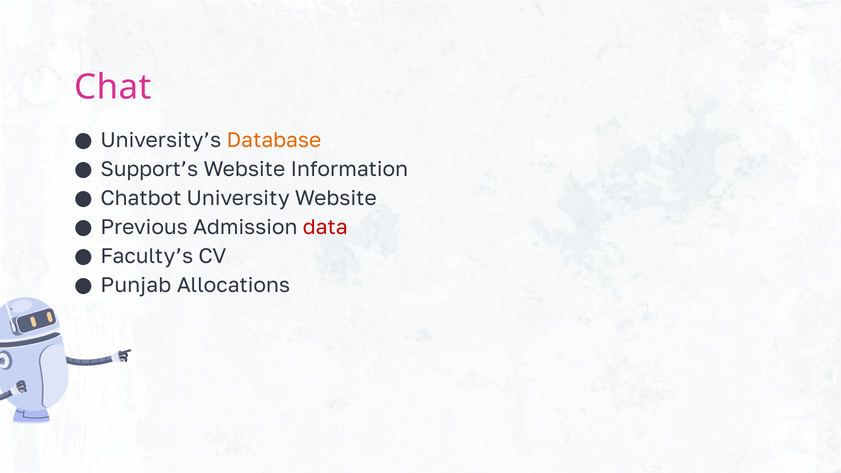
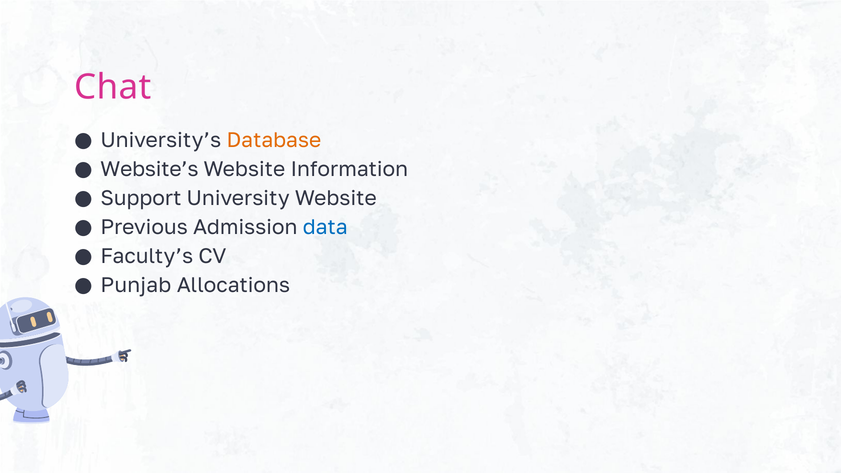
Support’s: Support’s -> Website’s
Chatbot: Chatbot -> Support
data colour: red -> blue
